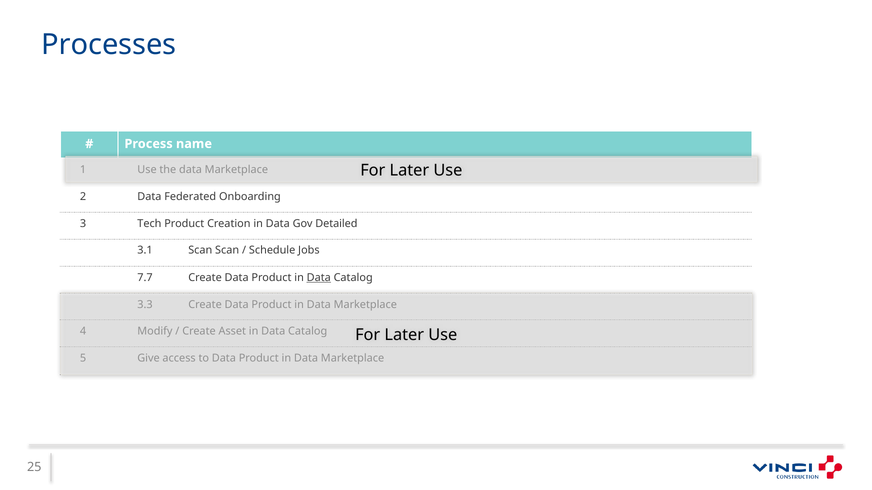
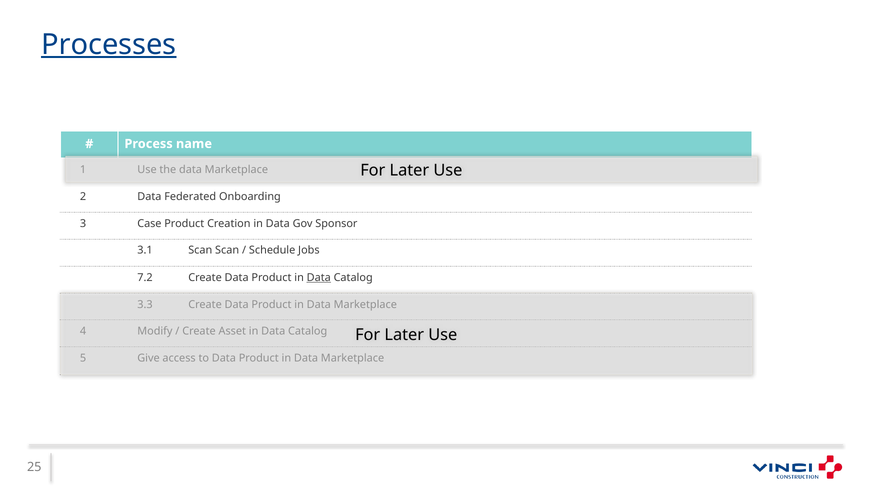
Processes underline: none -> present
Tech: Tech -> Case
Detailed: Detailed -> Sponsor
7.7: 7.7 -> 7.2
